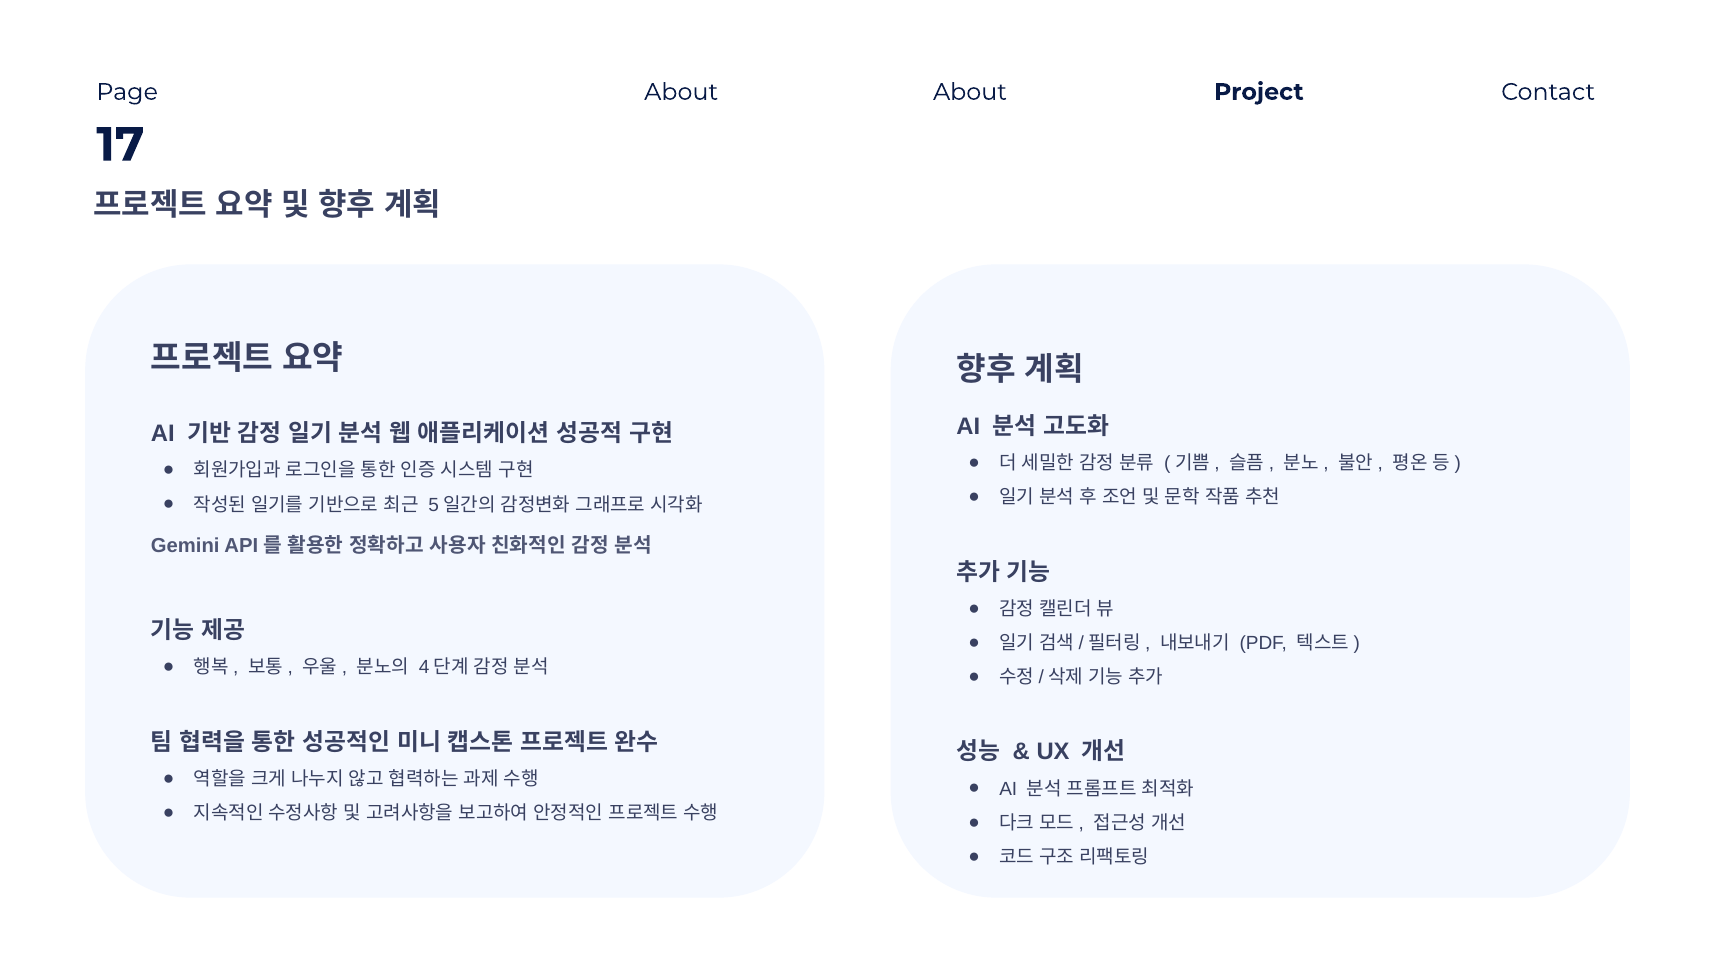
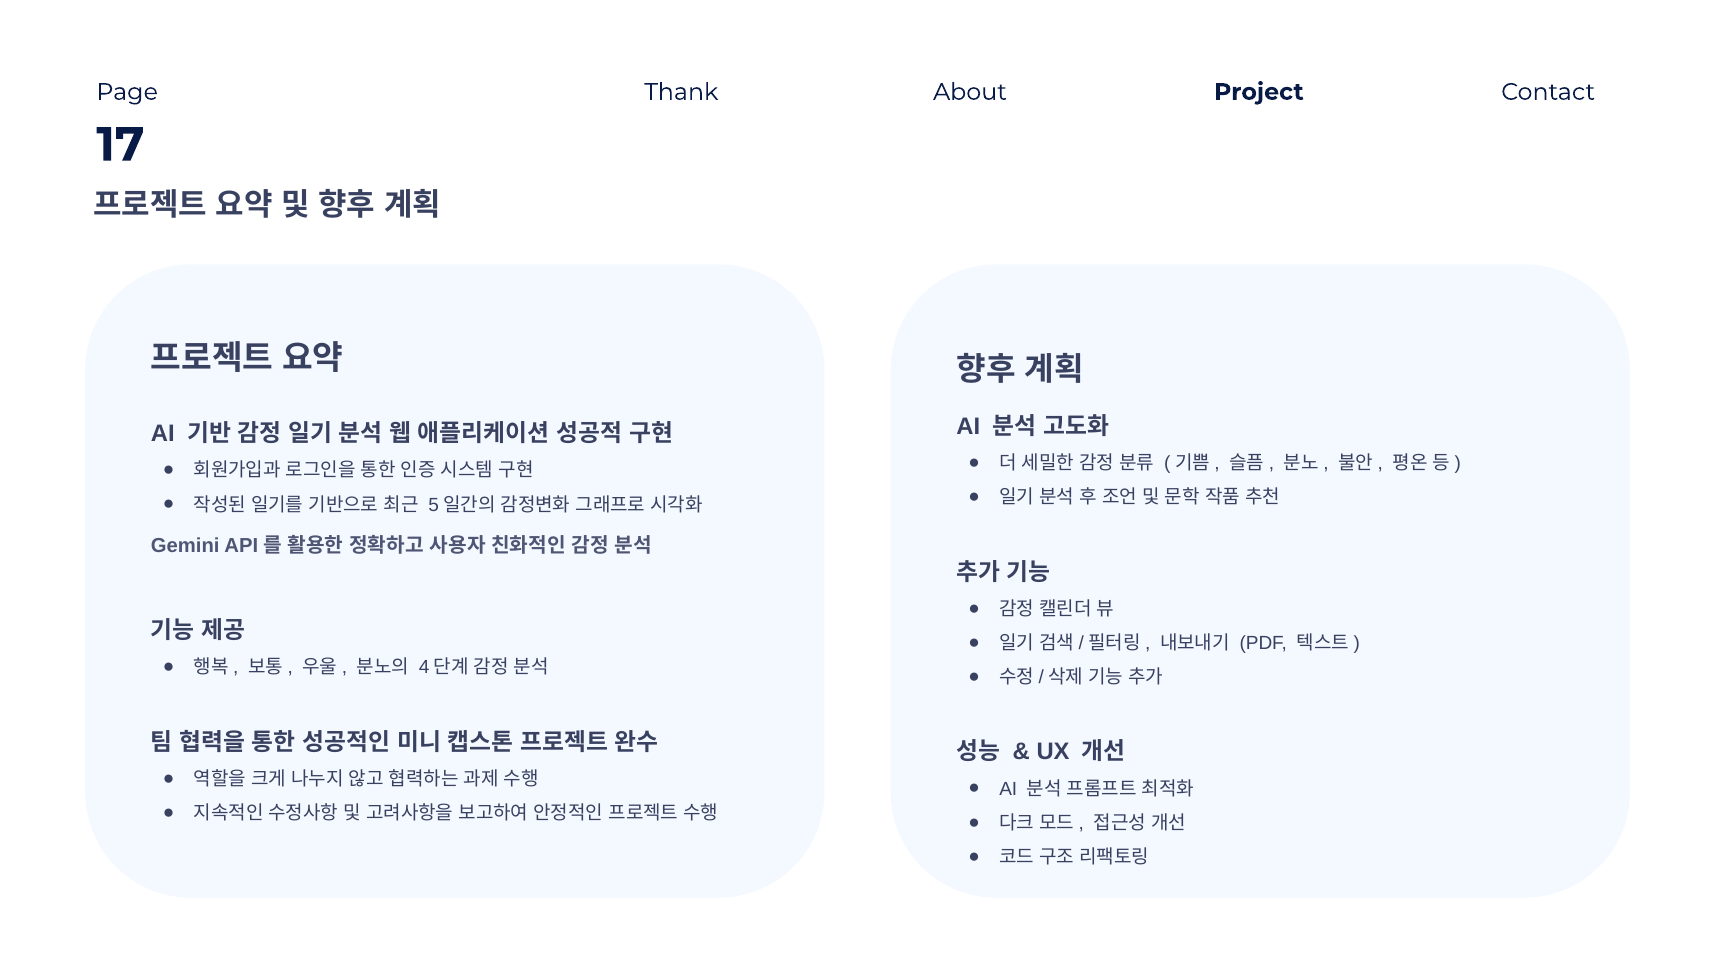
About at (681, 92): About -> Thank
